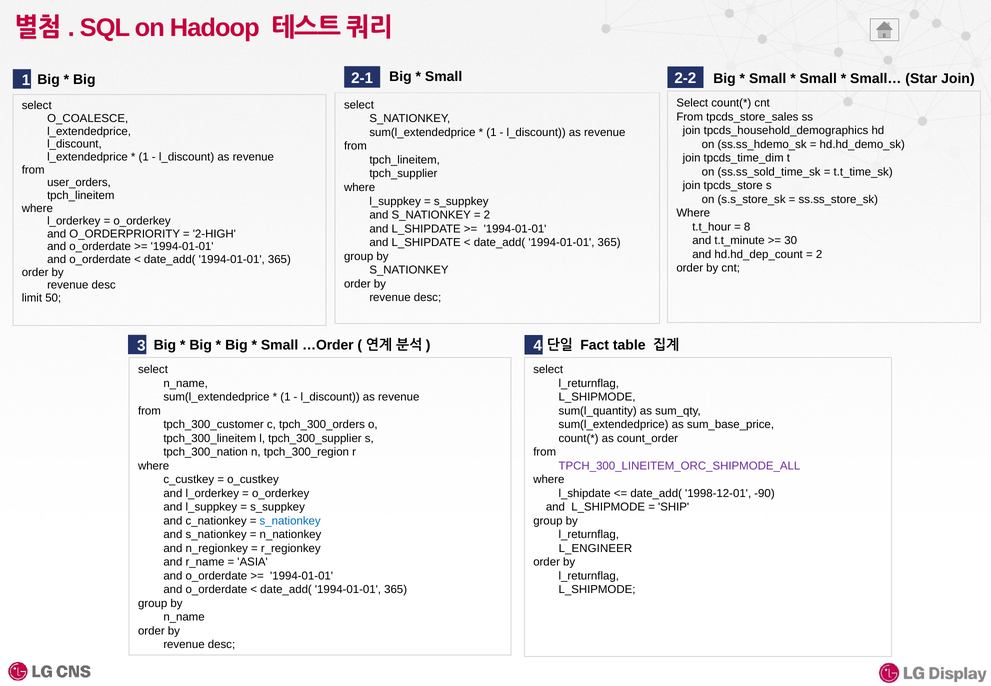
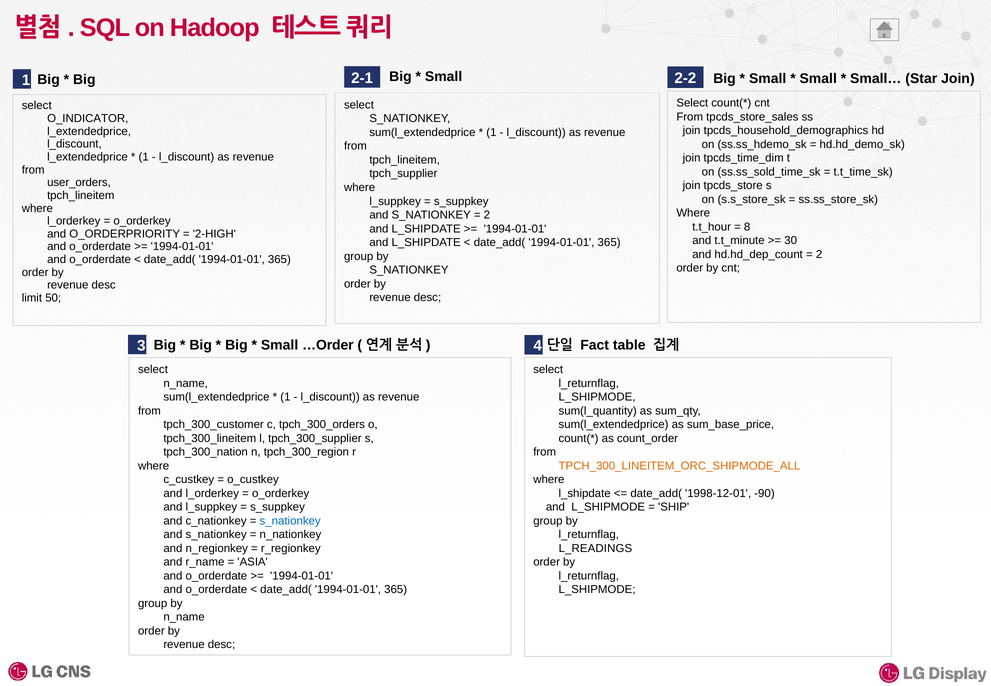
O_COALESCE: O_COALESCE -> O_INDICATOR
TPCH_300_LINEITEM_ORC_SHIPMODE_ALL colour: purple -> orange
L_ENGINEER: L_ENGINEER -> L_READINGS
